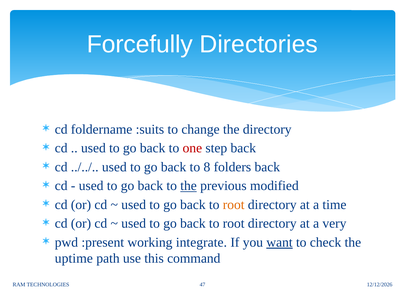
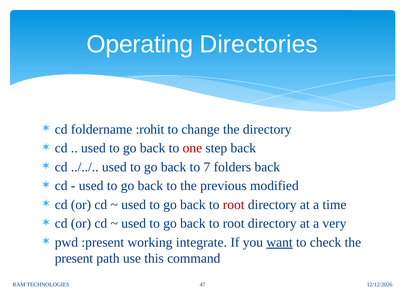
Forcefully: Forcefully -> Operating
:suits: :suits -> :rohit
8: 8 -> 7
the at (189, 186) underline: present -> none
root at (234, 205) colour: orange -> red
uptime: uptime -> present
